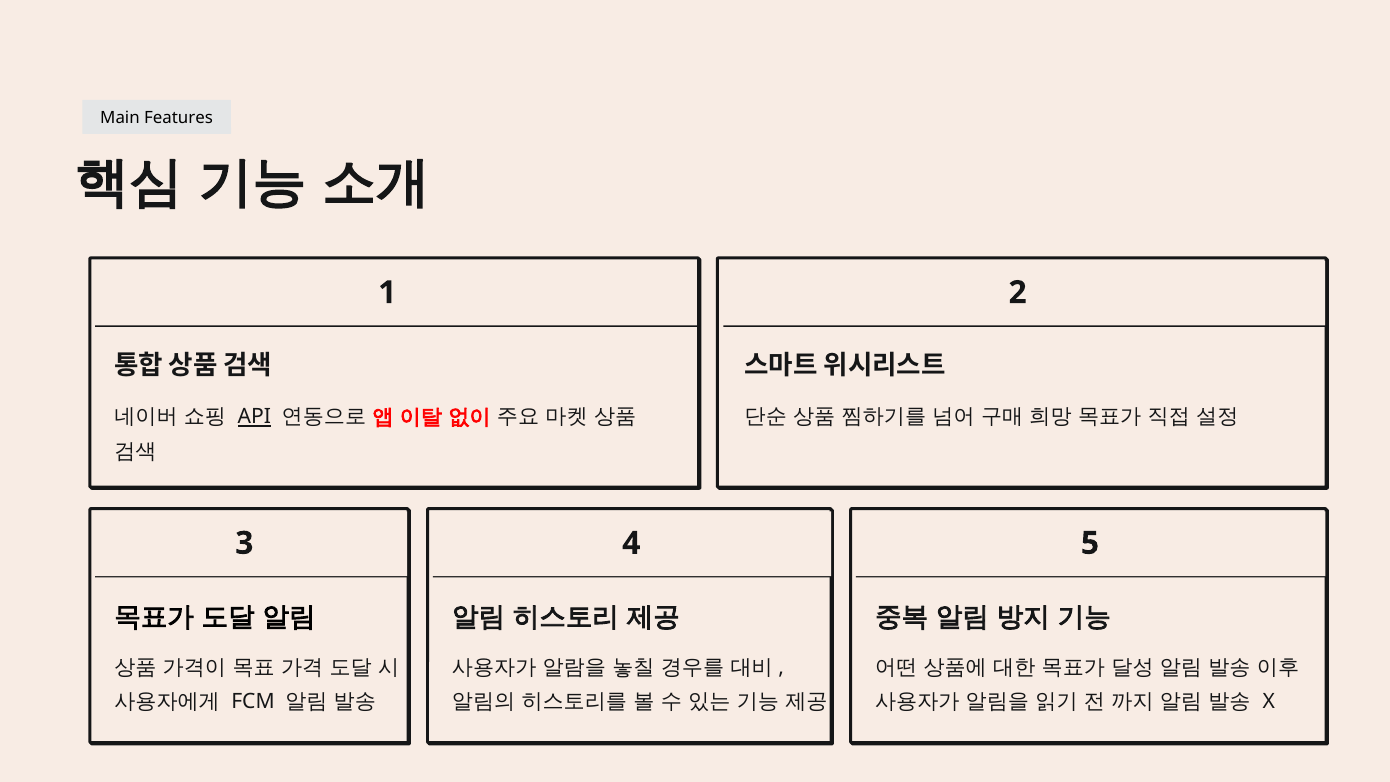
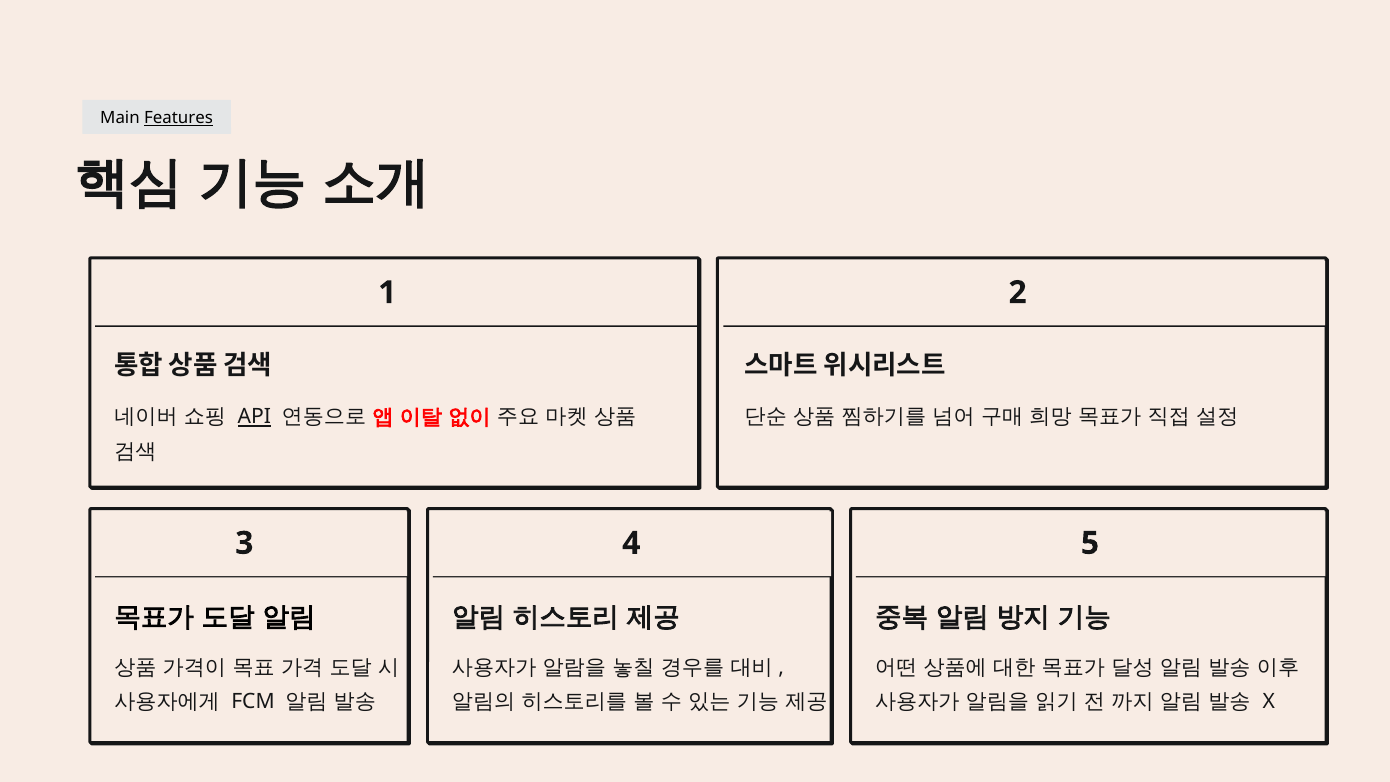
Features underline: none -> present
